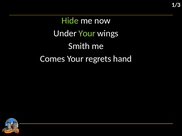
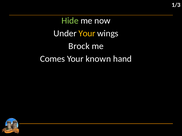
Your at (87, 34) colour: light green -> yellow
Smith: Smith -> Brock
regrets: regrets -> known
